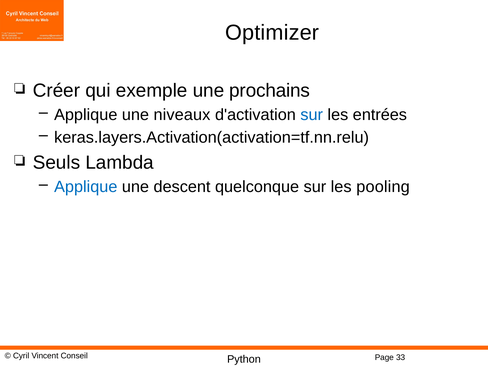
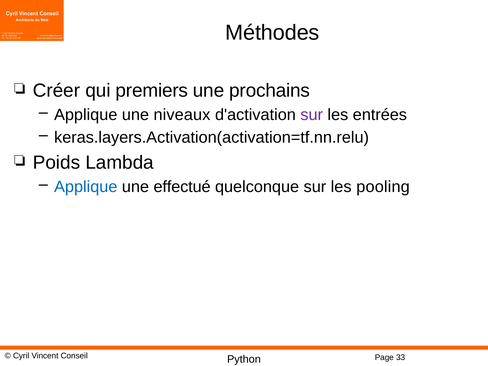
Optimizer: Optimizer -> Méthodes
exemple: exemple -> premiers
sur at (312, 115) colour: blue -> purple
Seuls: Seuls -> Poids
descent: descent -> effectué
